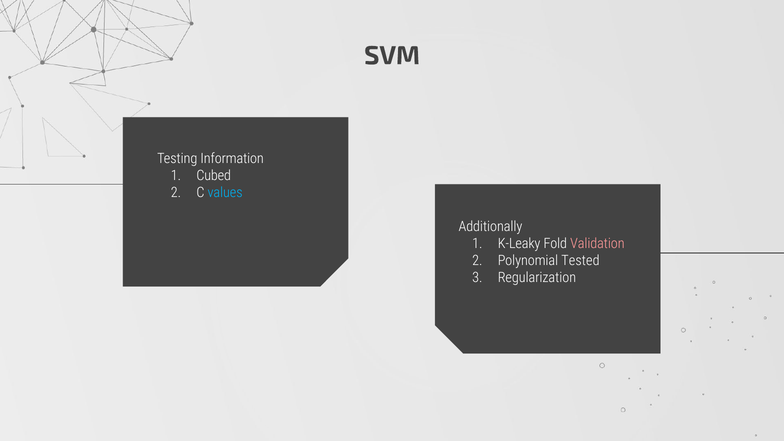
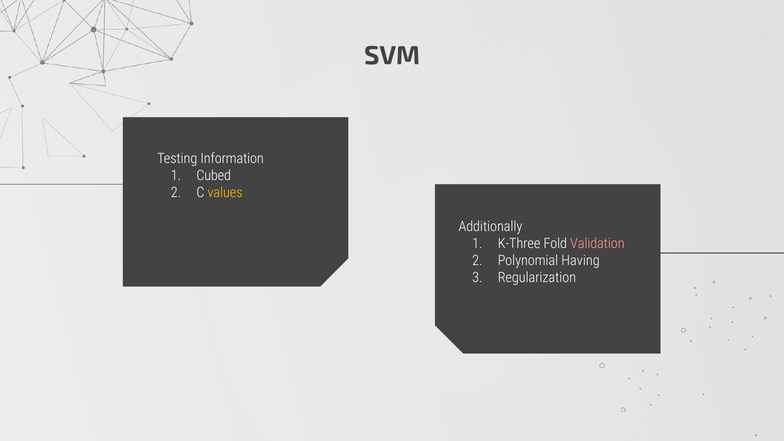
values colour: light blue -> yellow
K-Leaky: K-Leaky -> K-Three
Tested: Tested -> Having
